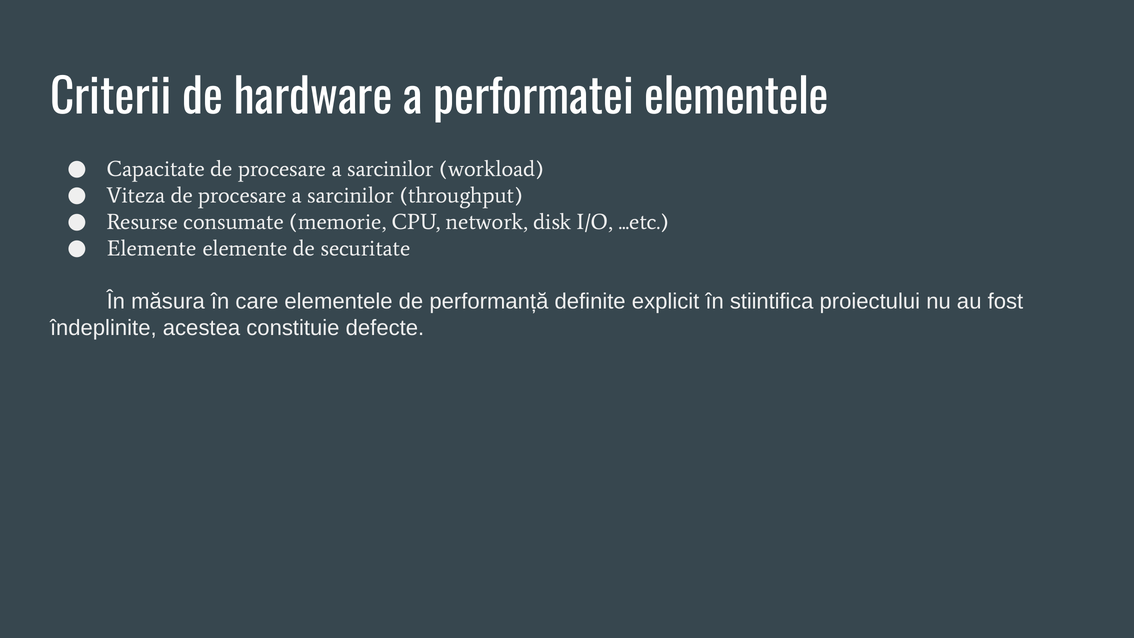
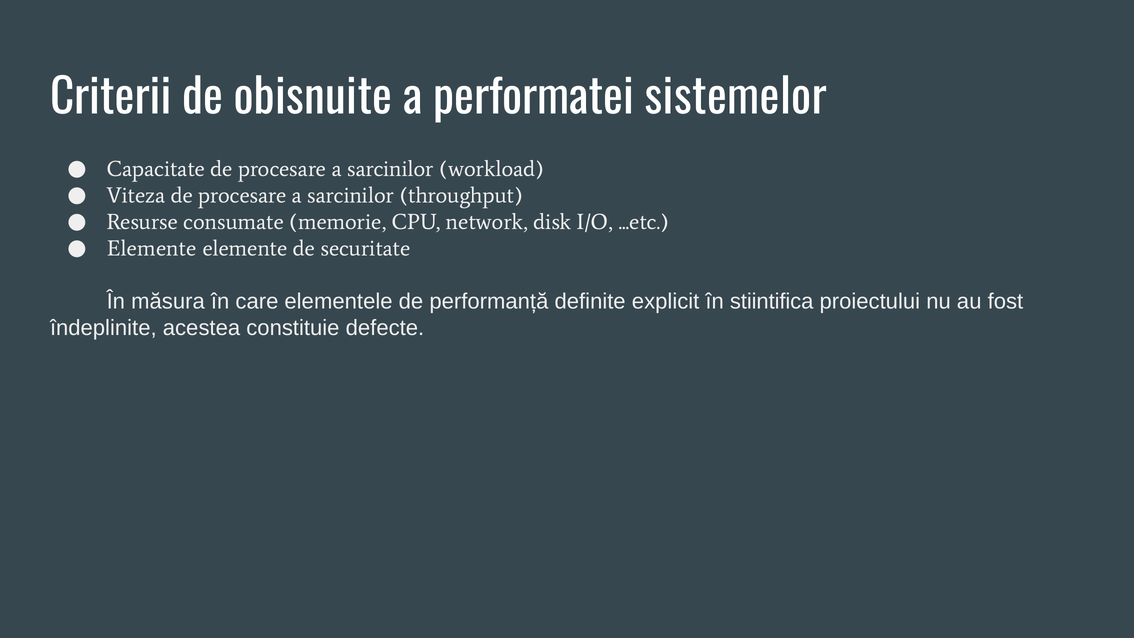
hardware: hardware -> obisnuite
performatei elementele: elementele -> sistemelor
